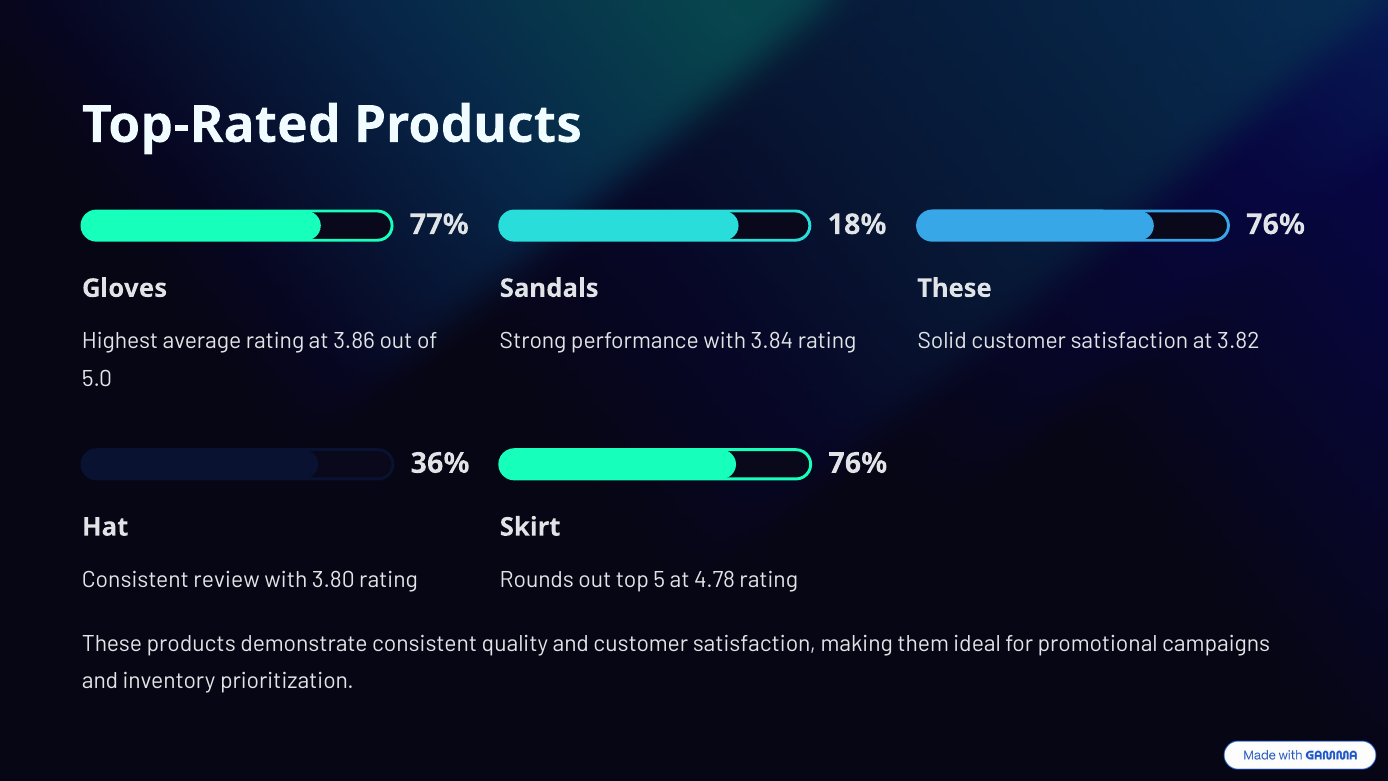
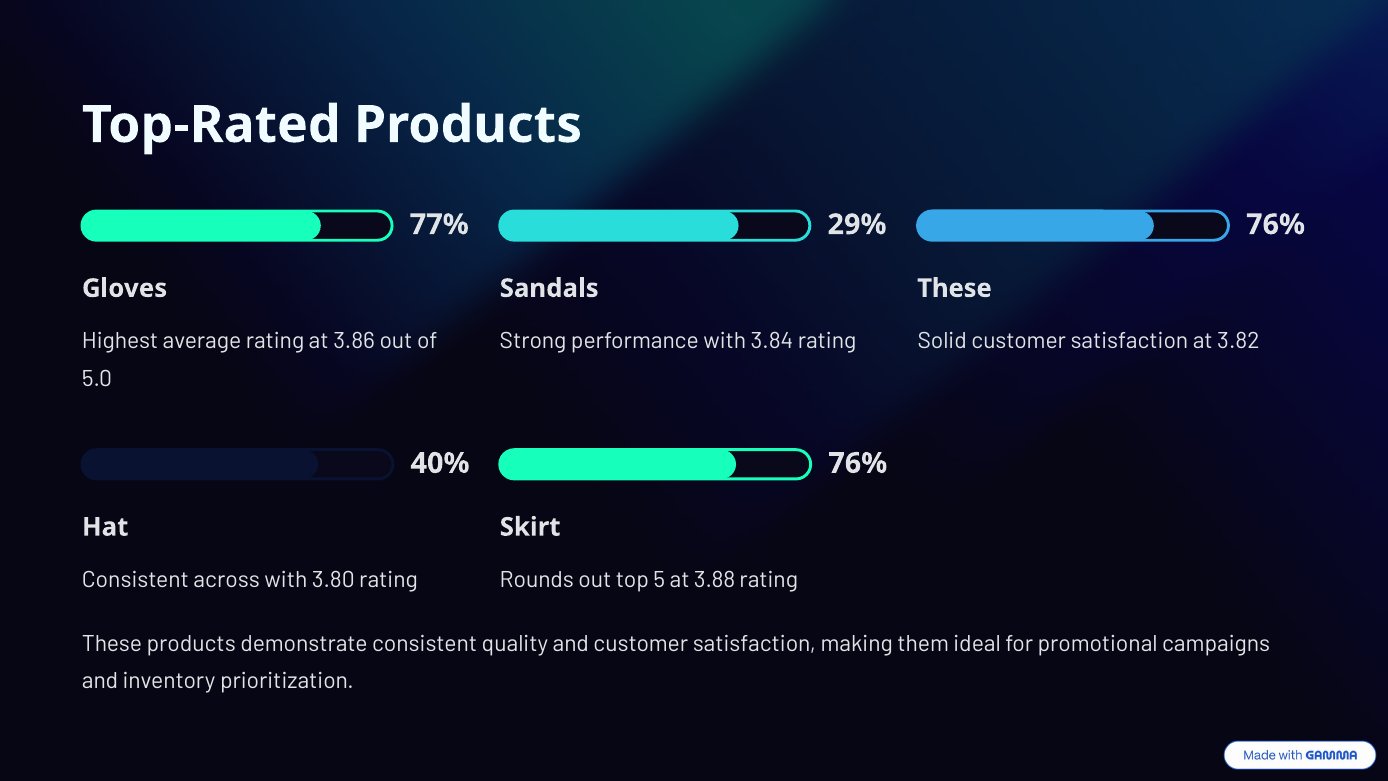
18%: 18% -> 29%
36%: 36% -> 40%
review: review -> across
4.78: 4.78 -> 3.88
